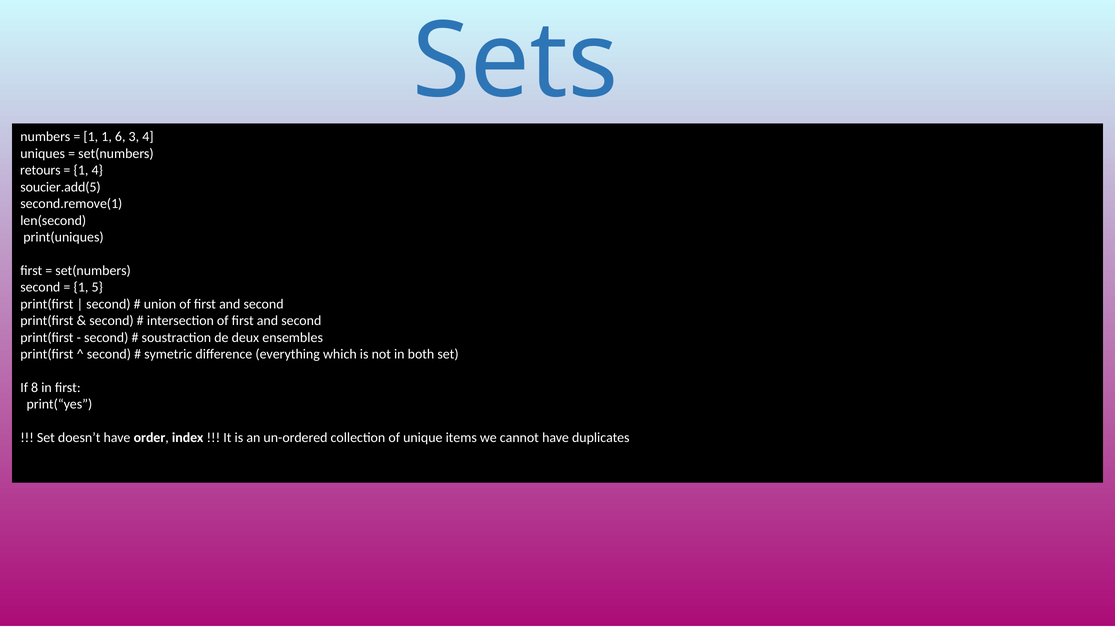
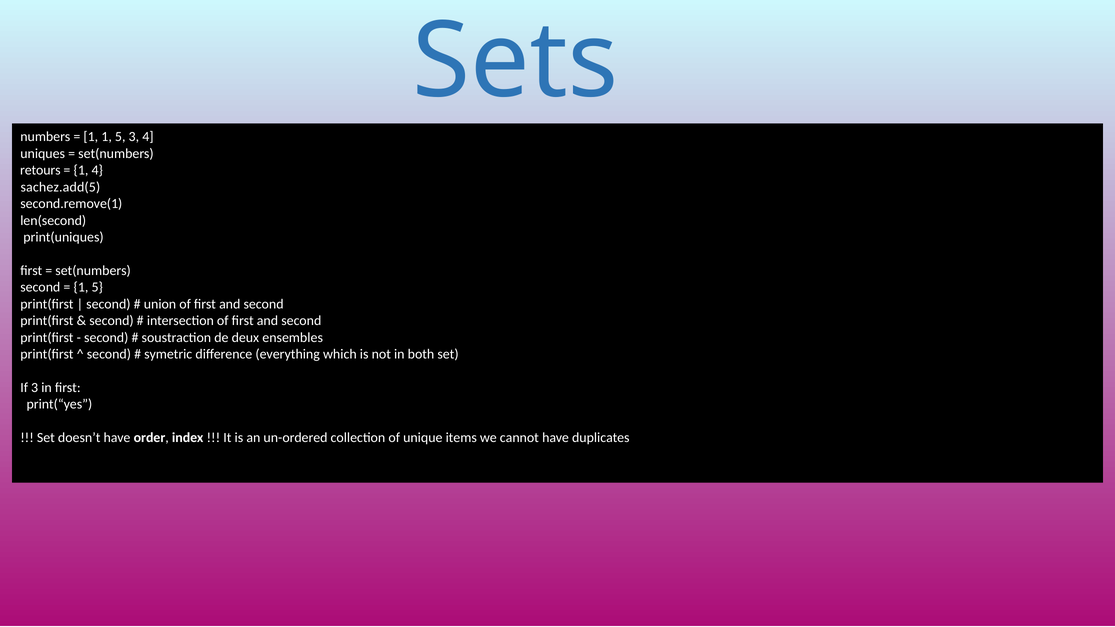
1 1 6: 6 -> 5
soucier.add(5: soucier.add(5 -> sachez.add(5
If 8: 8 -> 3
